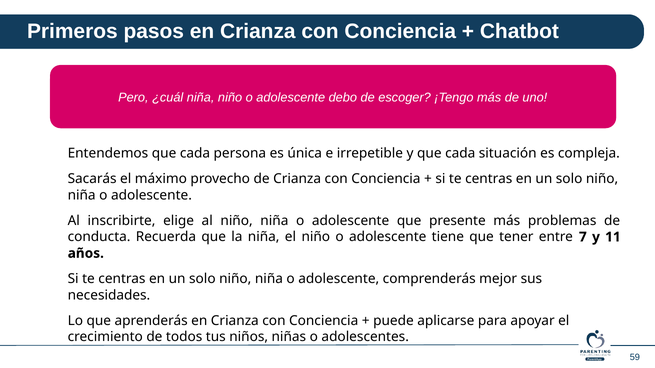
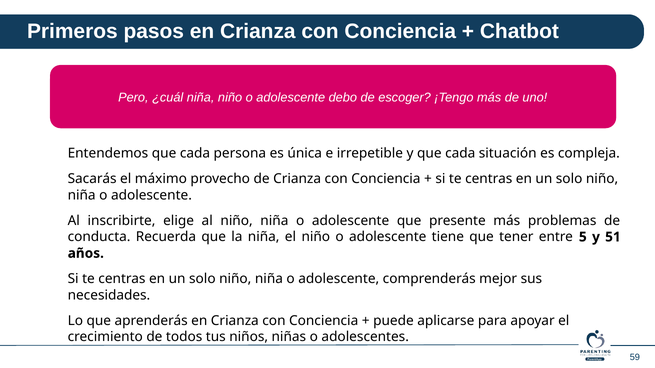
7: 7 -> 5
11: 11 -> 51
